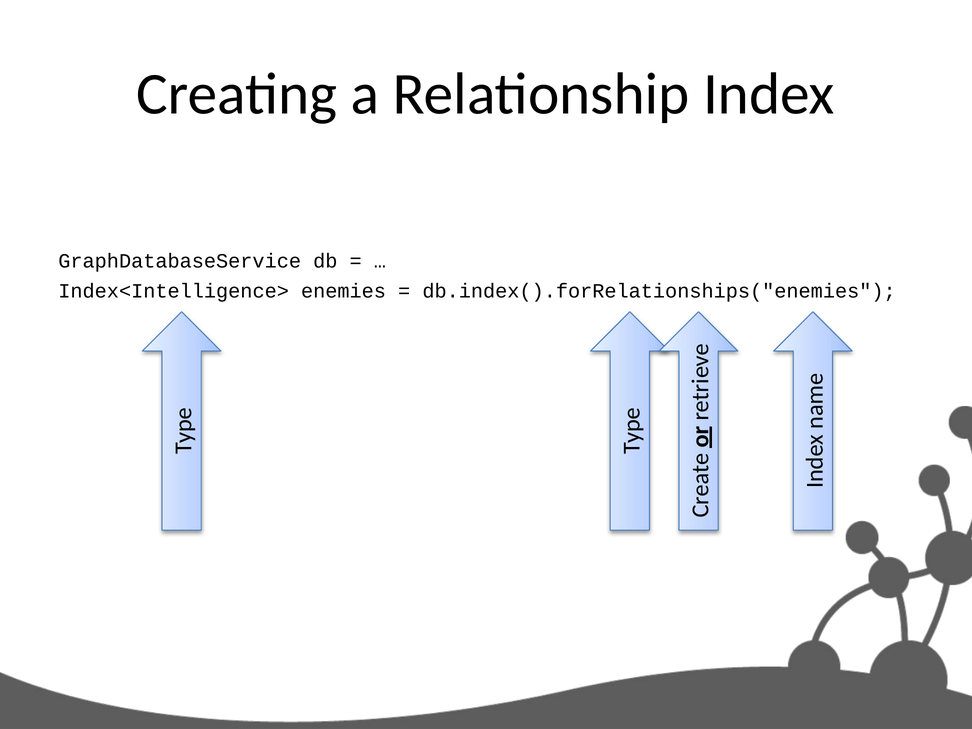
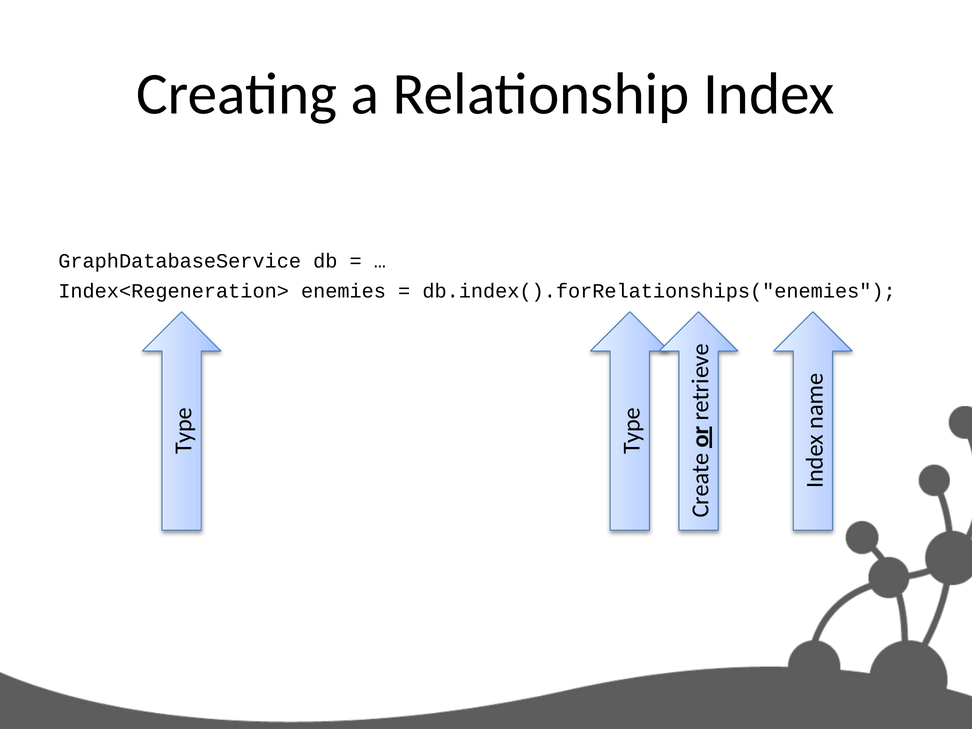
Index<Intelligence>: Index<Intelligence> -> Index<Regeneration>
